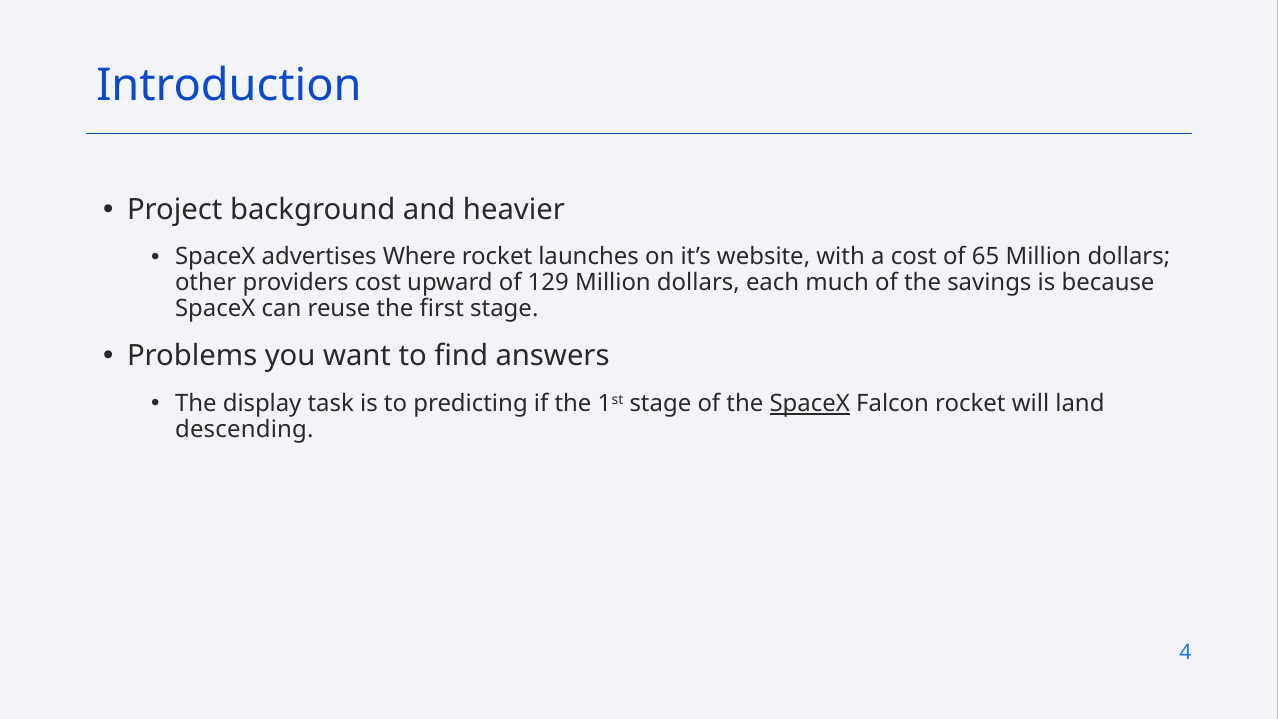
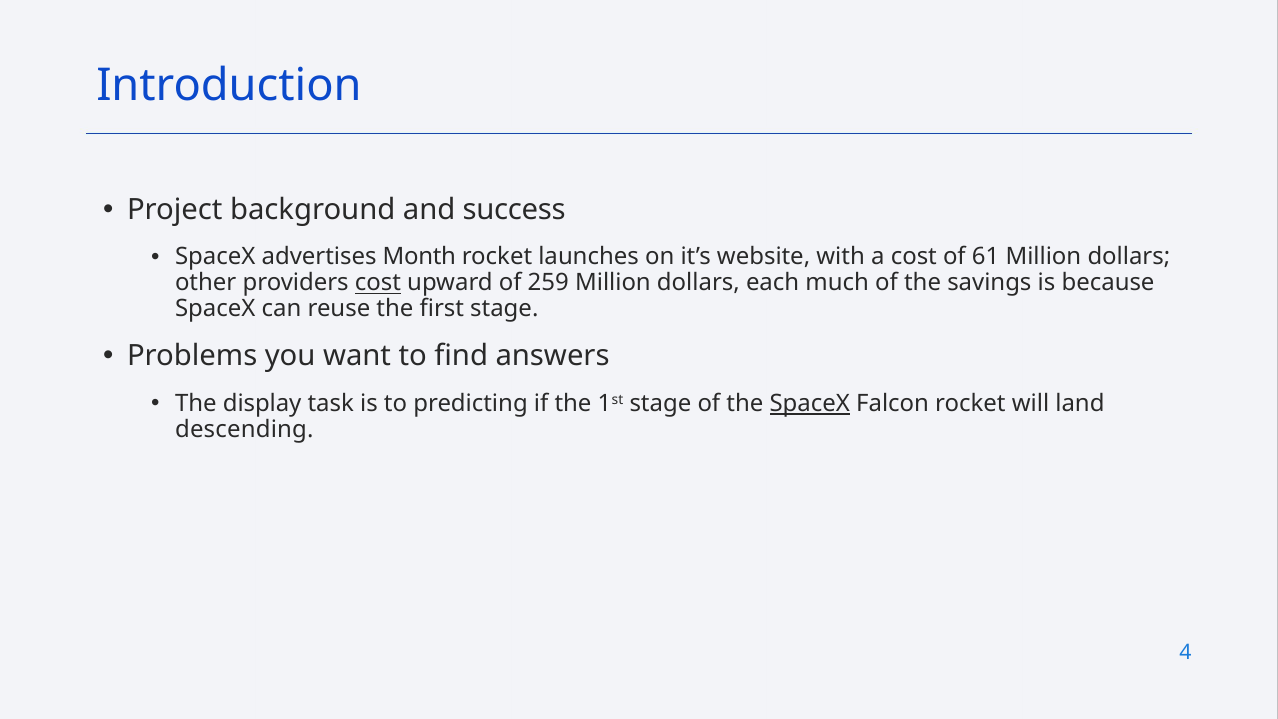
heavier: heavier -> success
Where: Where -> Month
65: 65 -> 61
cost at (378, 283) underline: none -> present
129: 129 -> 259
